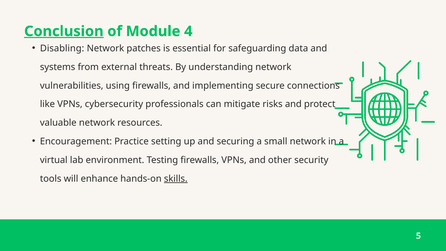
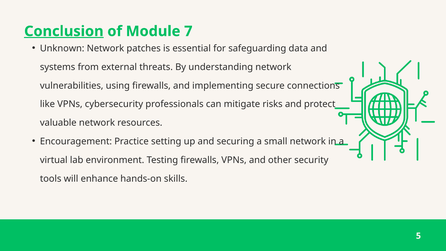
4: 4 -> 7
Disabling: Disabling -> Unknown
skills underline: present -> none
